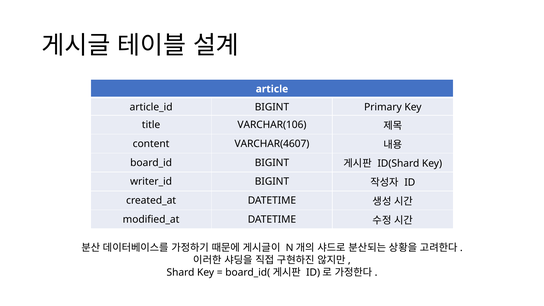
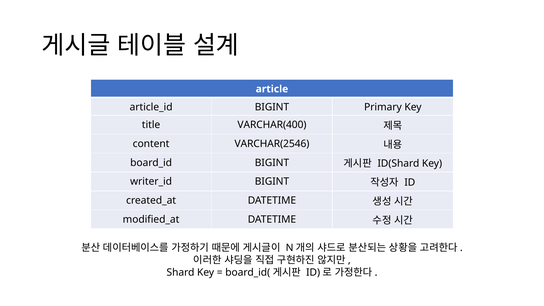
VARCHAR(106: VARCHAR(106 -> VARCHAR(400
VARCHAR(4607: VARCHAR(4607 -> VARCHAR(2546
